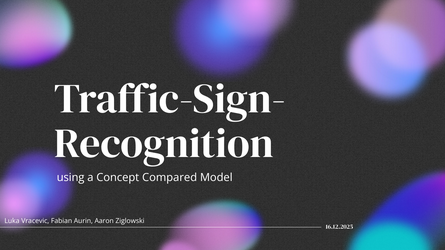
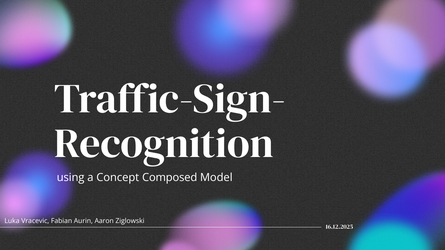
Compared: Compared -> Composed
